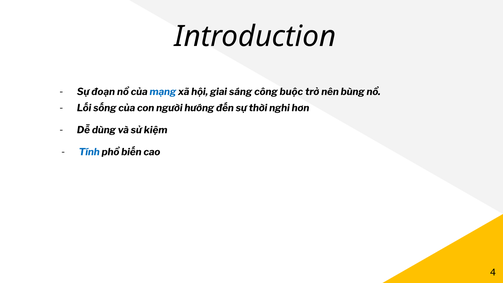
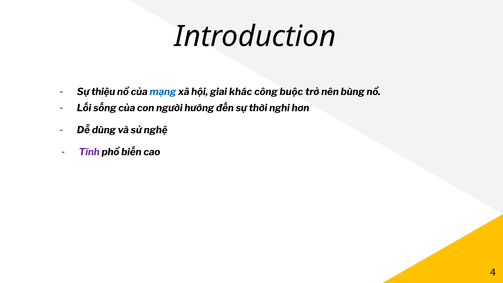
đoạn: đoạn -> thiệu
sáng: sáng -> khác
kiệm: kiệm -> nghệ
Tính colour: blue -> purple
